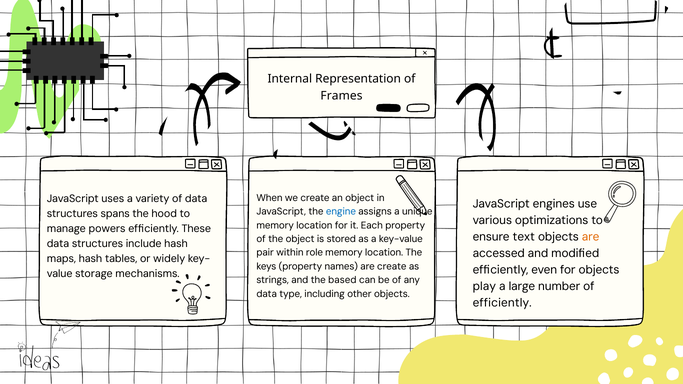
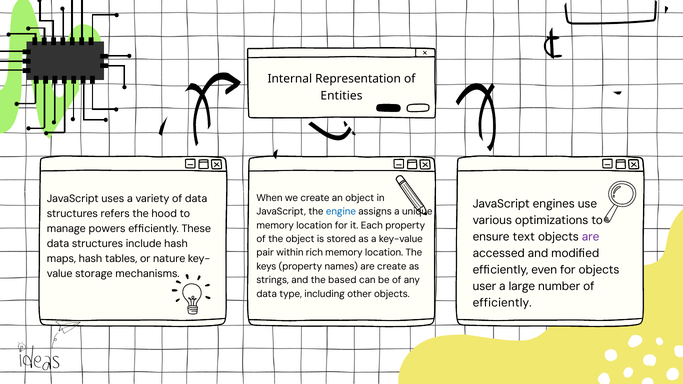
Frames: Frames -> Entities
spans: spans -> refers
are at (591, 237) colour: orange -> purple
role: role -> rich
widely: widely -> nature
play: play -> user
